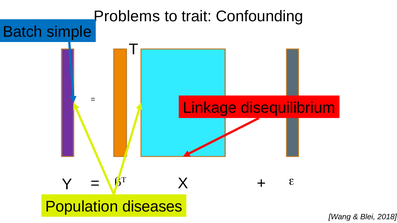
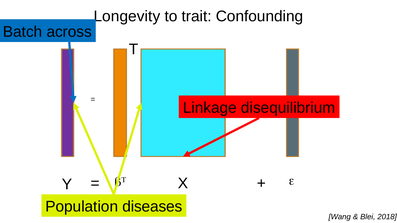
Problems: Problems -> Longevity
simple: simple -> across
